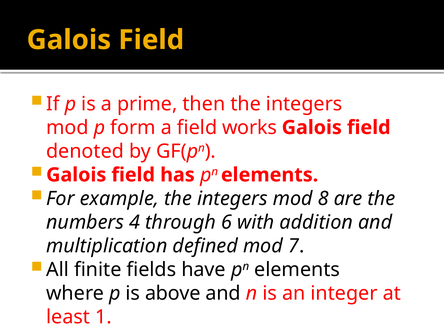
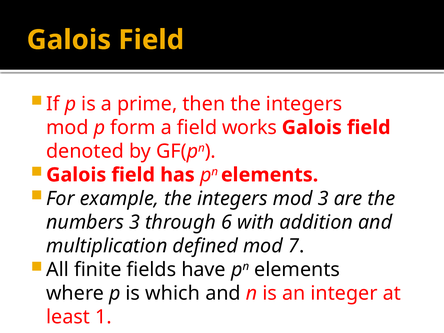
mod 8: 8 -> 3
numbers 4: 4 -> 3
above: above -> which
